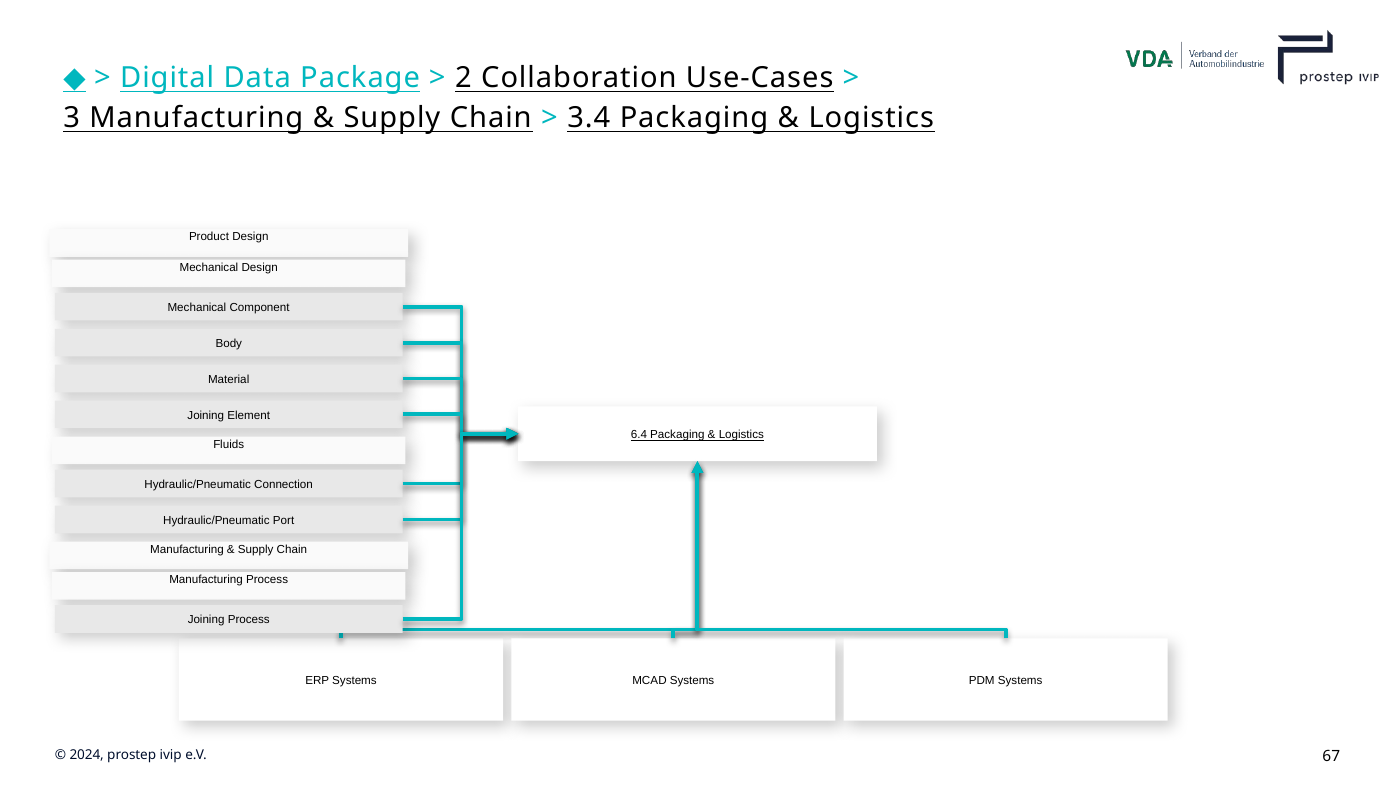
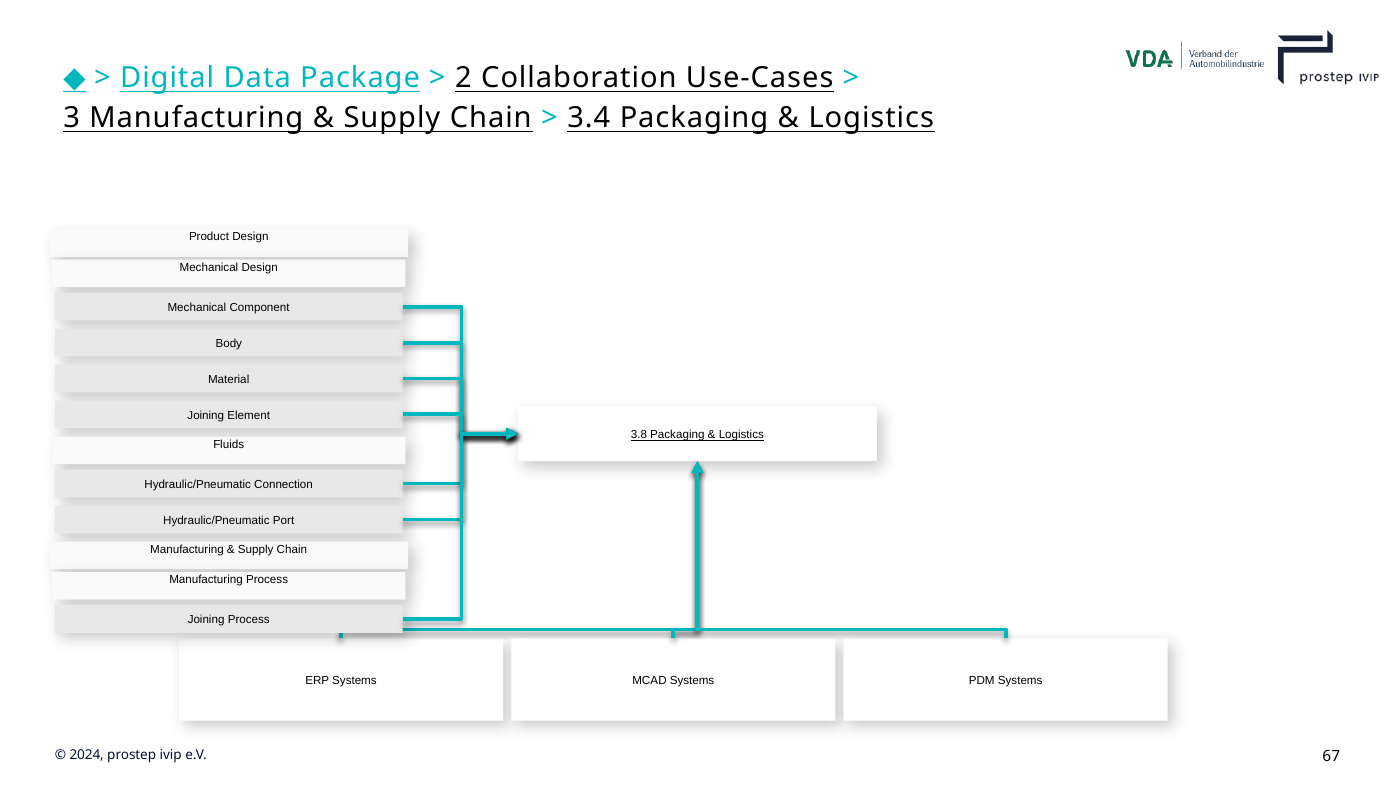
6.4: 6.4 -> 3.8
